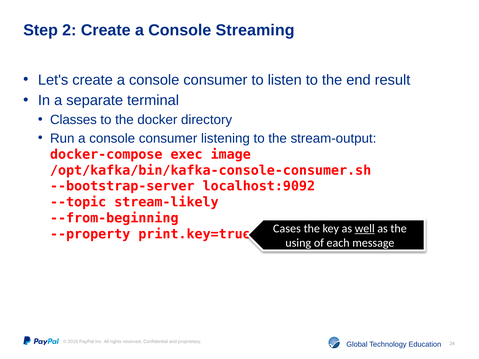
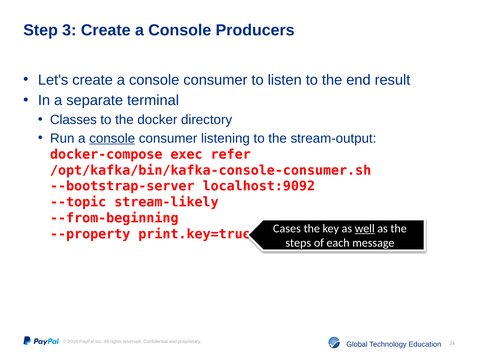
2: 2 -> 3
Streaming: Streaming -> Producers
console at (112, 138) underline: none -> present
image: image -> refer
using: using -> steps
